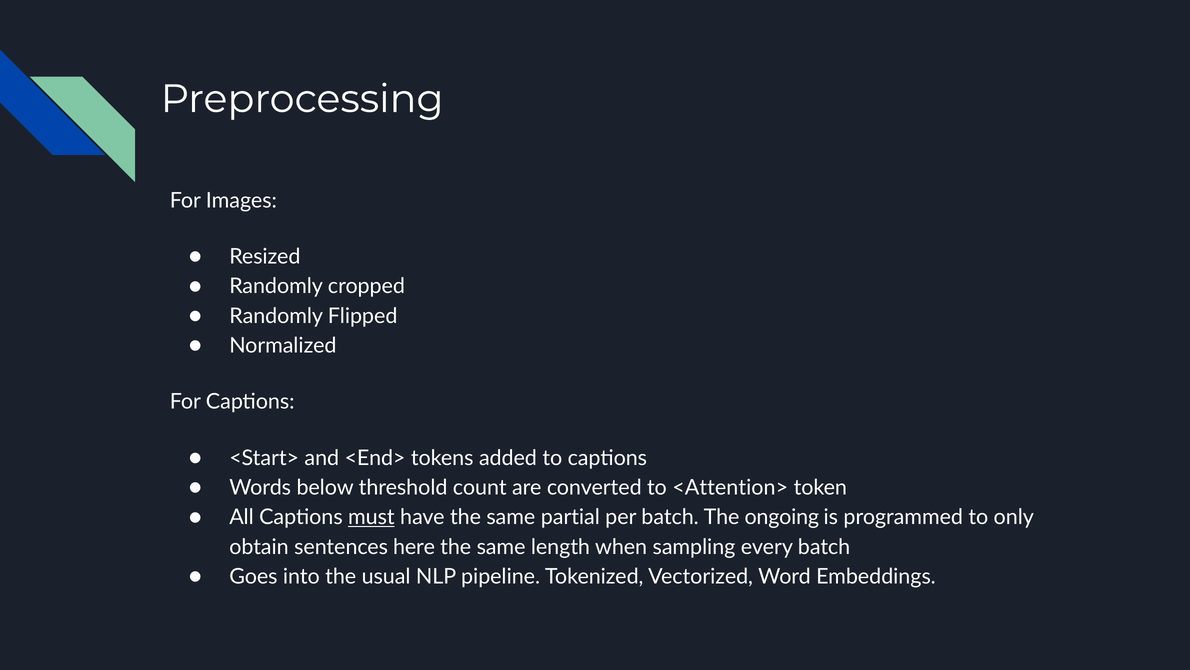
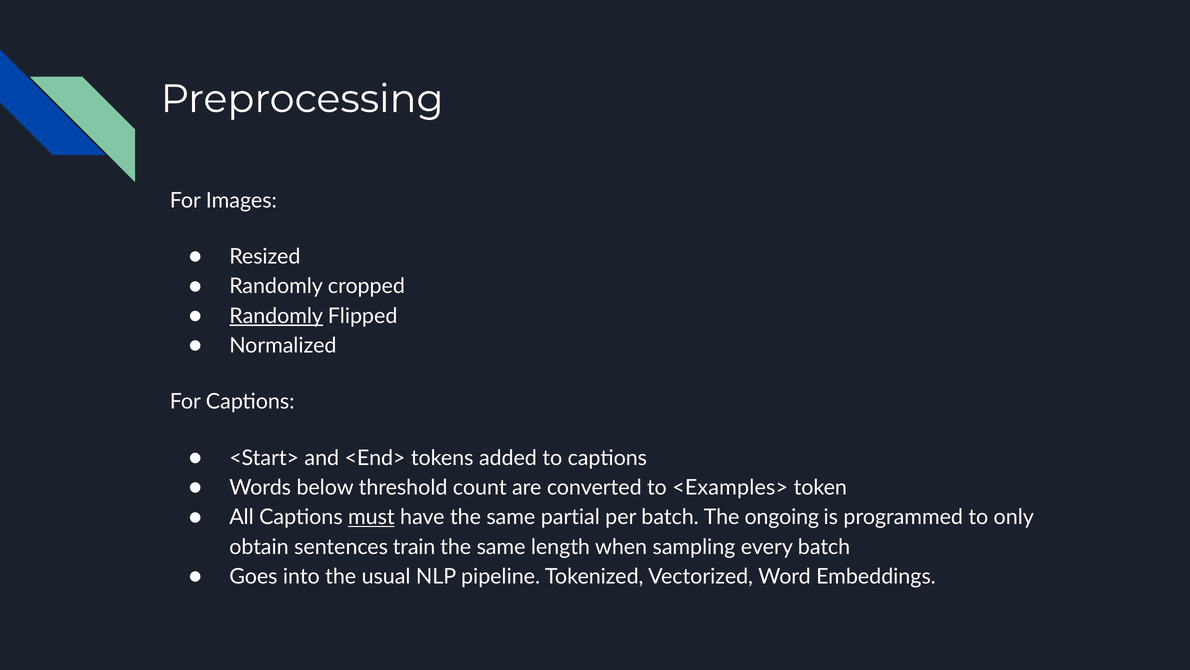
Randomly at (276, 316) underline: none -> present
<Attention>: <Attention> -> <Examples>
here: here -> train
